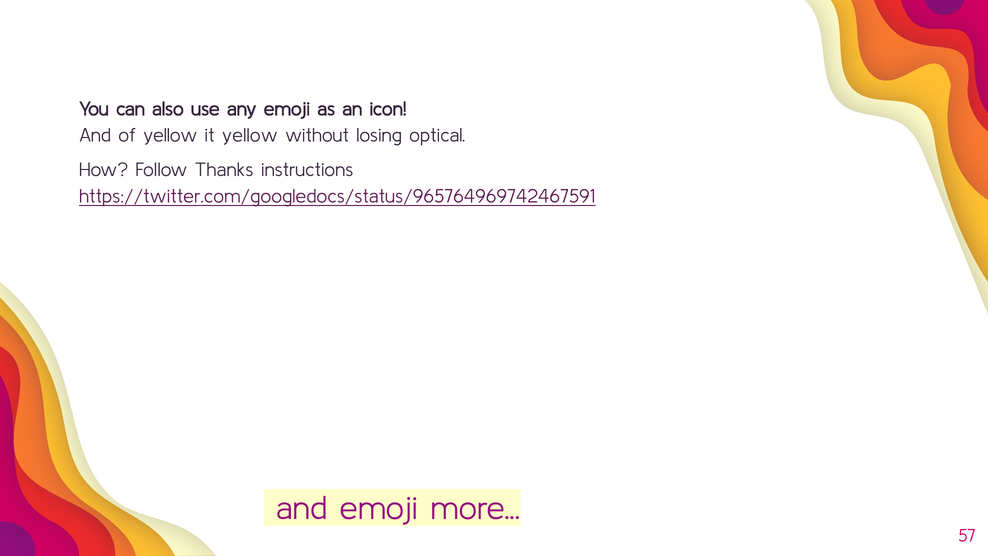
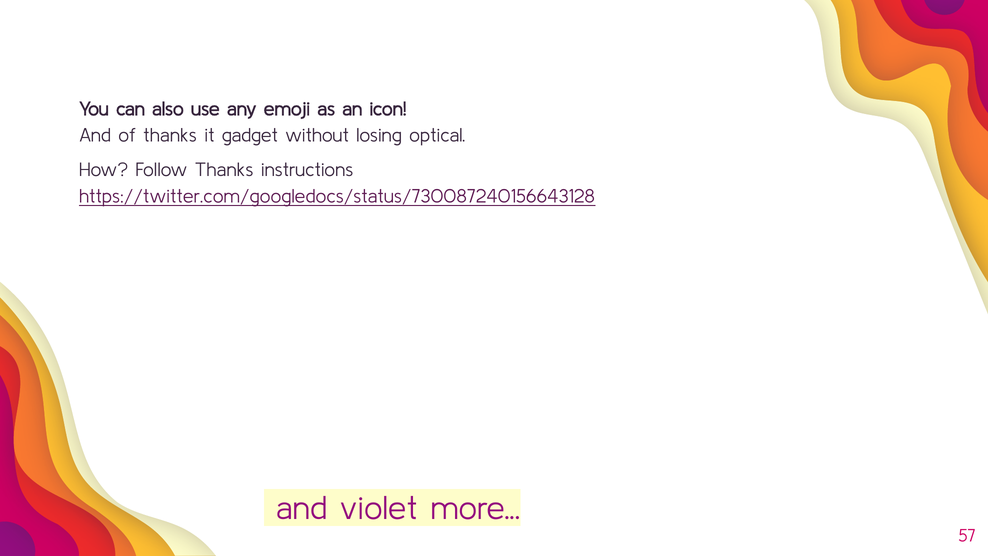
of yellow: yellow -> thanks
it yellow: yellow -> gadget
https://twitter.com/googledocs/status/965764969742467591: https://twitter.com/googledocs/status/965764969742467591 -> https://twitter.com/googledocs/status/730087240156643128
and emoji: emoji -> violet
